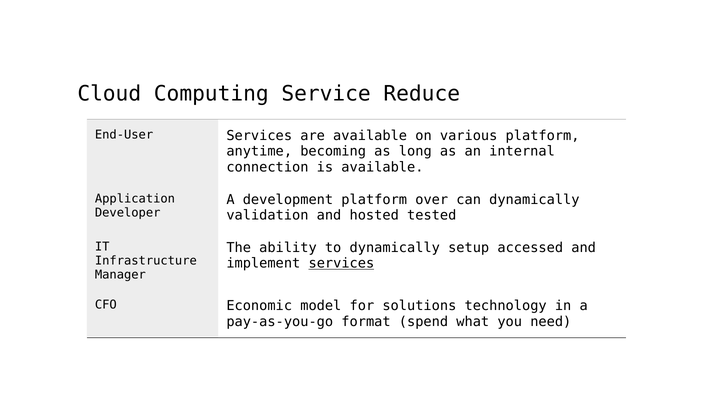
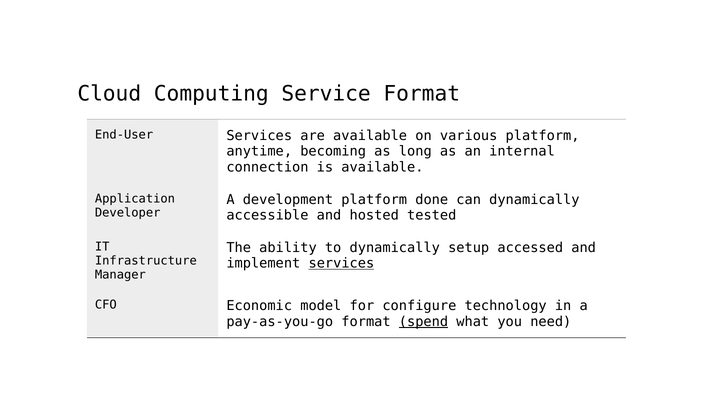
Service Reduce: Reduce -> Format
over: over -> done
validation: validation -> accessible
solutions: solutions -> configure
spend underline: none -> present
